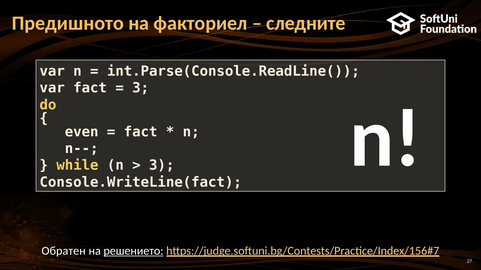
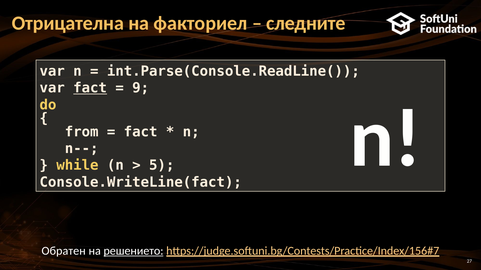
Предишното: Предишното -> Отрицателна
fact at (90, 88) underline: none -> present
3 at (141, 88): 3 -> 9
even: even -> from
3 at (162, 166): 3 -> 5
